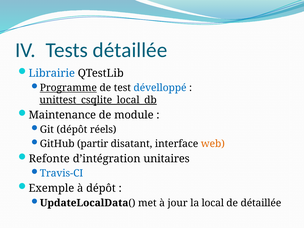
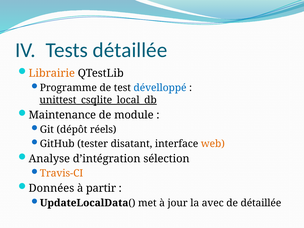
Librairie colour: blue -> orange
Programme underline: present -> none
partir: partir -> tester
Refonte: Refonte -> Analyse
unitaires: unitaires -> sélection
Travis-CI colour: blue -> orange
Exemple: Exemple -> Données
à dépôt: dépôt -> partir
local: local -> avec
